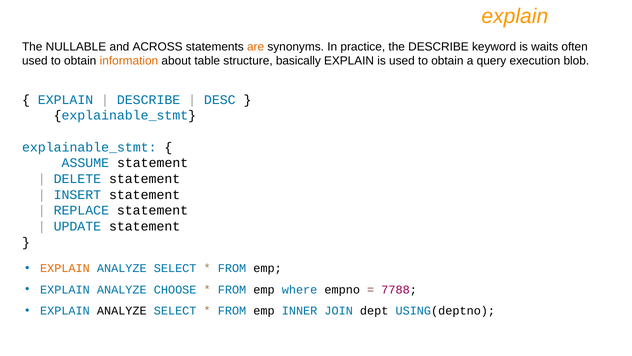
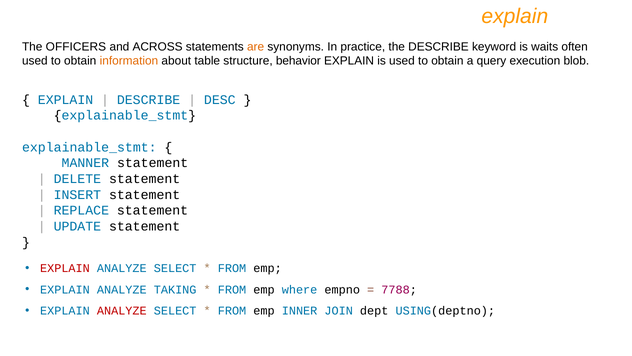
NULLABLE: NULLABLE -> OFFICERS
basically: basically -> behavior
ASSUME: ASSUME -> MANNER
EXPLAIN at (65, 268) colour: orange -> red
CHOOSE: CHOOSE -> TAKING
ANALYZE at (122, 311) colour: black -> red
